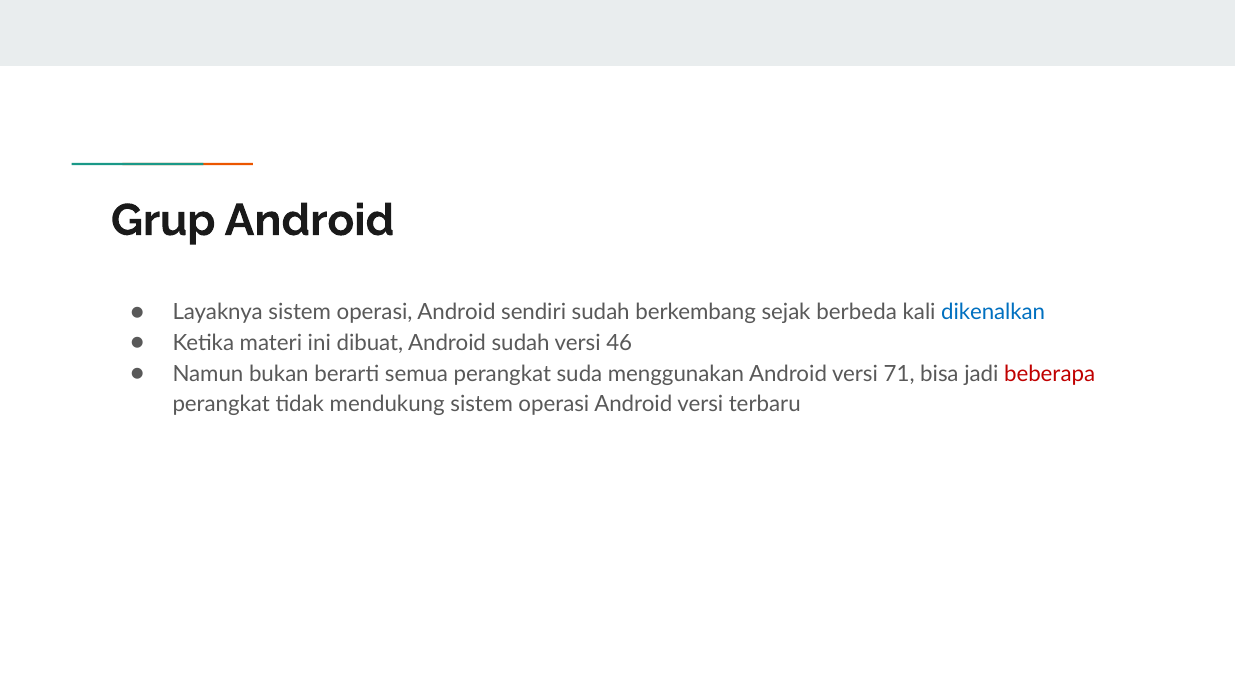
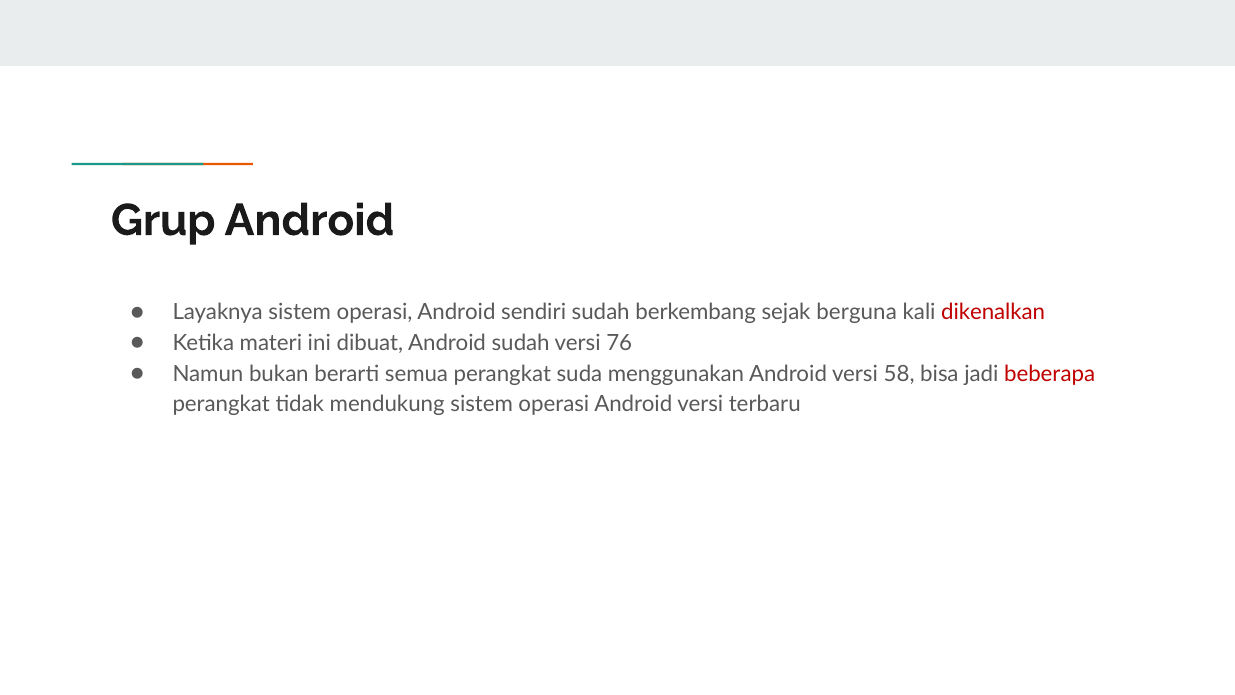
berbeda: berbeda -> berguna
dikenalkan colour: blue -> red
46: 46 -> 76
71: 71 -> 58
